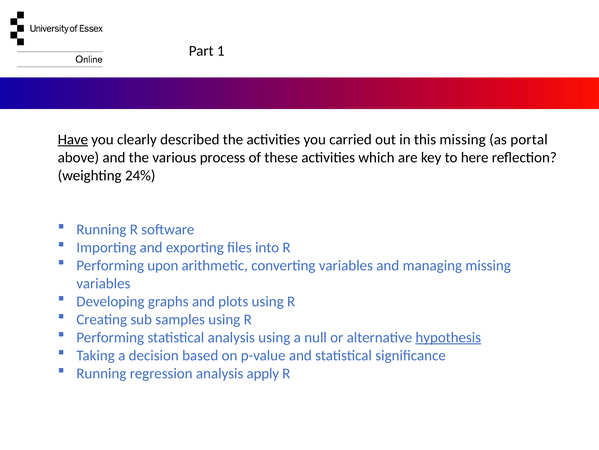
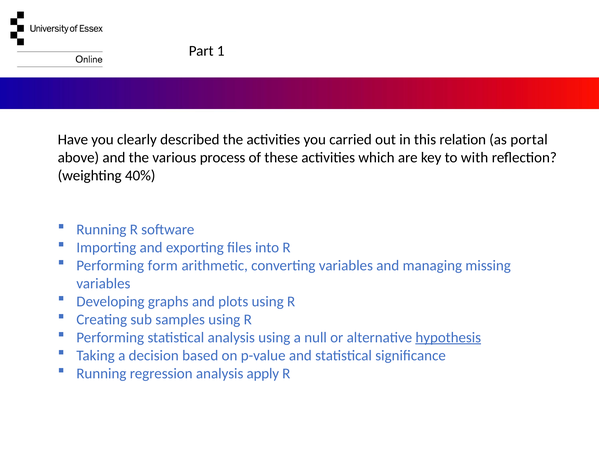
Have underline: present -> none
this missing: missing -> relation
here: here -> with
24%: 24% -> 40%
upon: upon -> form
